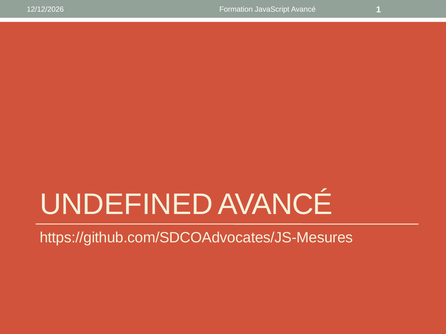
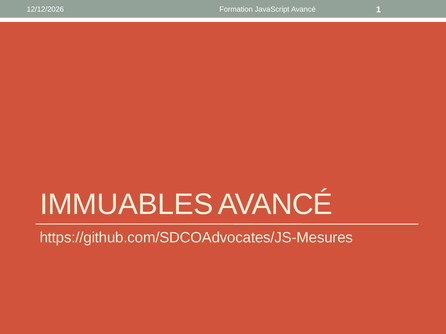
UNDEFINED: UNDEFINED -> IMMUABLES
